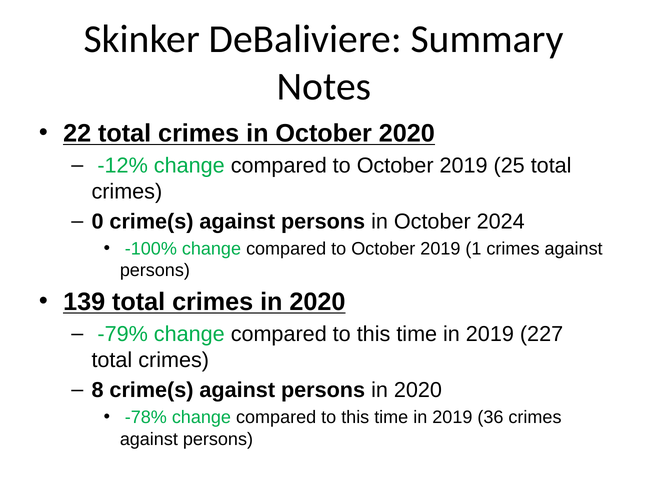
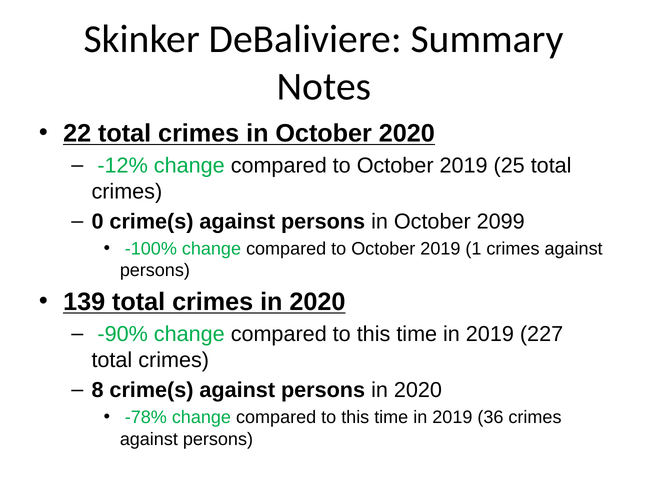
2024: 2024 -> 2099
-79%: -79% -> -90%
